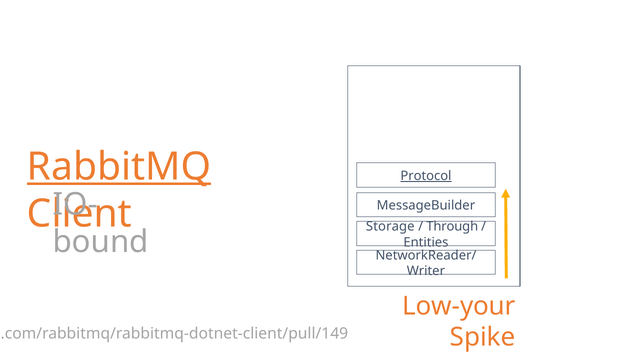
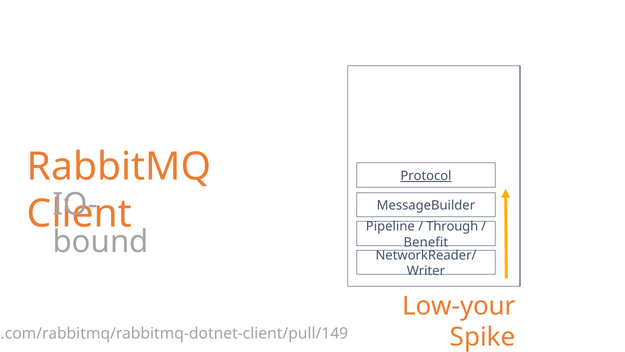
RabbitMQ underline: present -> none
Storage: Storage -> Pipeline
Entities: Entities -> Benefit
